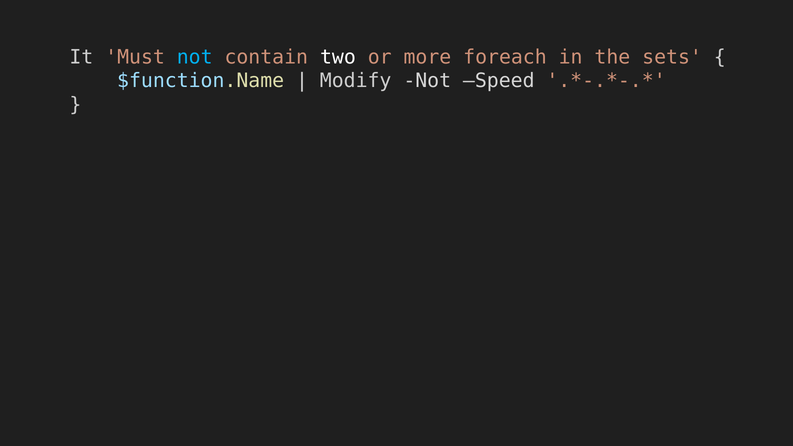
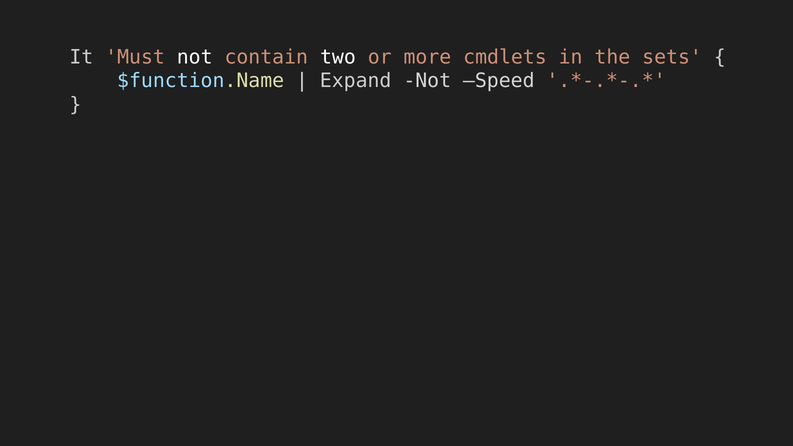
not at (195, 57) colour: light blue -> white
foreach: foreach -> cmdlets
Modify: Modify -> Expand
